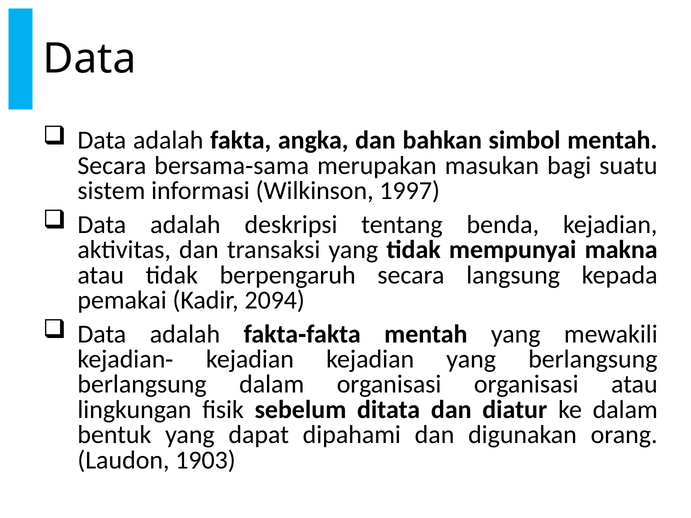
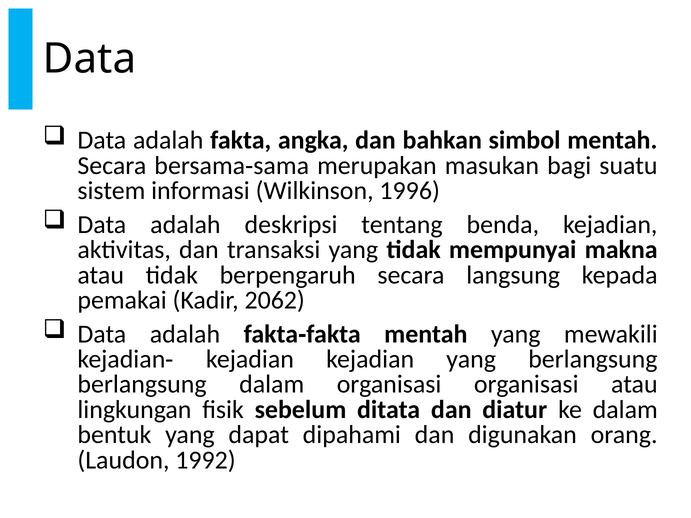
1997: 1997 -> 1996
2094: 2094 -> 2062
1903: 1903 -> 1992
